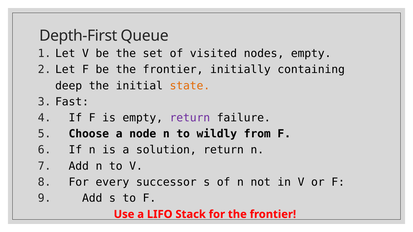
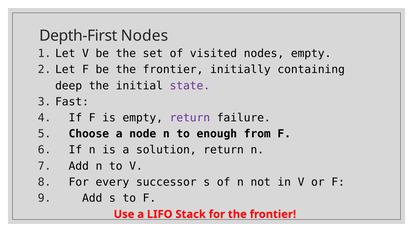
Depth-First Queue: Queue -> Nodes
state colour: orange -> purple
wildly: wildly -> enough
